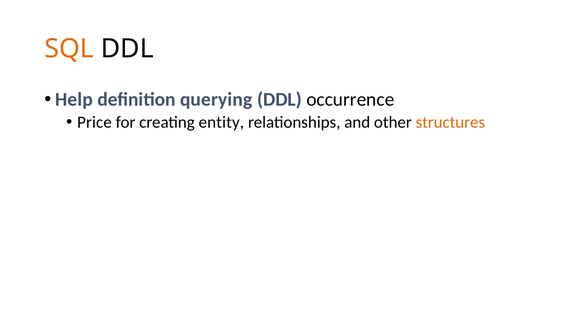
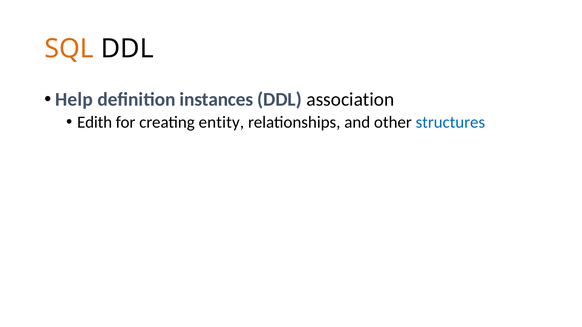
querying: querying -> instances
occurrence: occurrence -> association
Price: Price -> Edith
structures colour: orange -> blue
